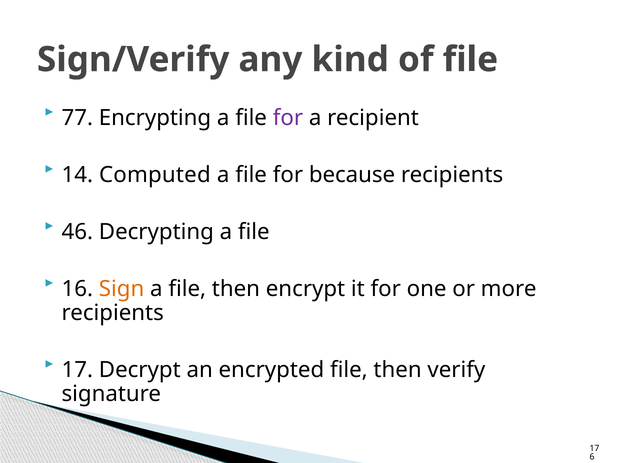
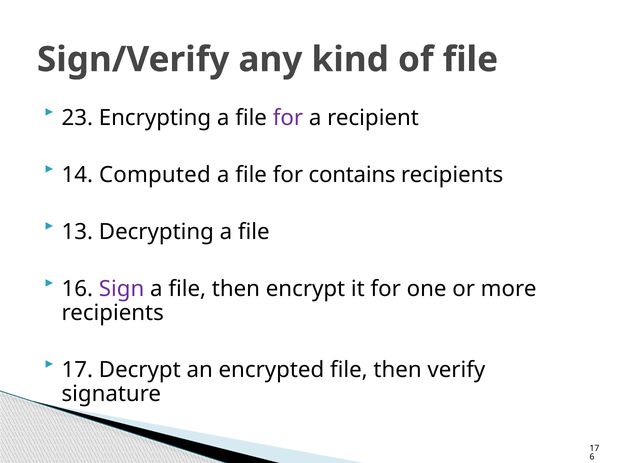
77: 77 -> 23
because: because -> contains
46: 46 -> 13
Sign colour: orange -> purple
